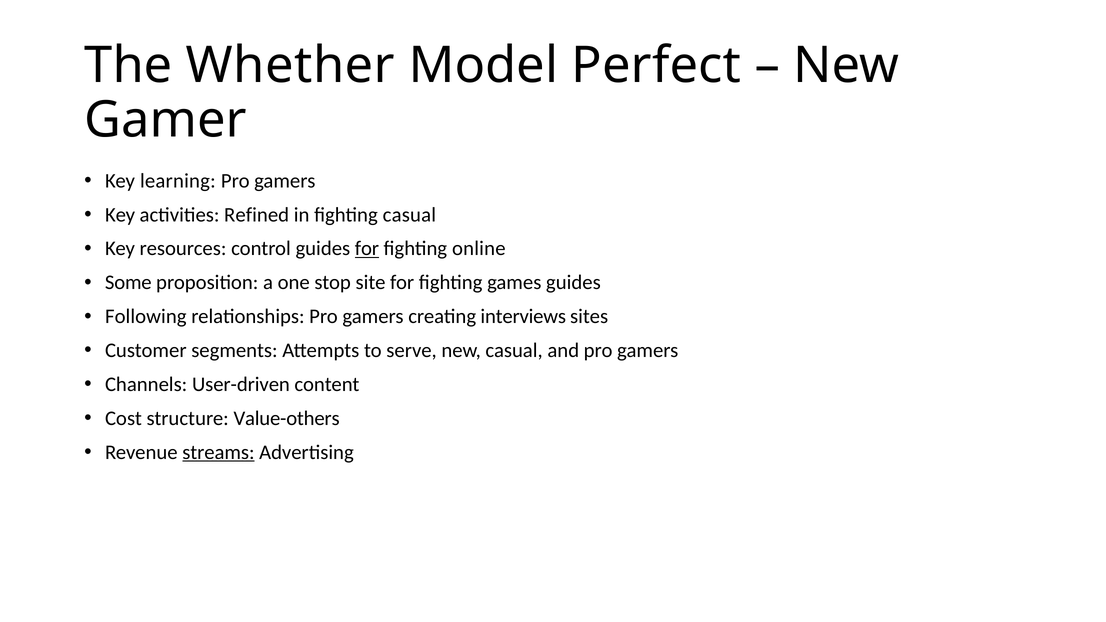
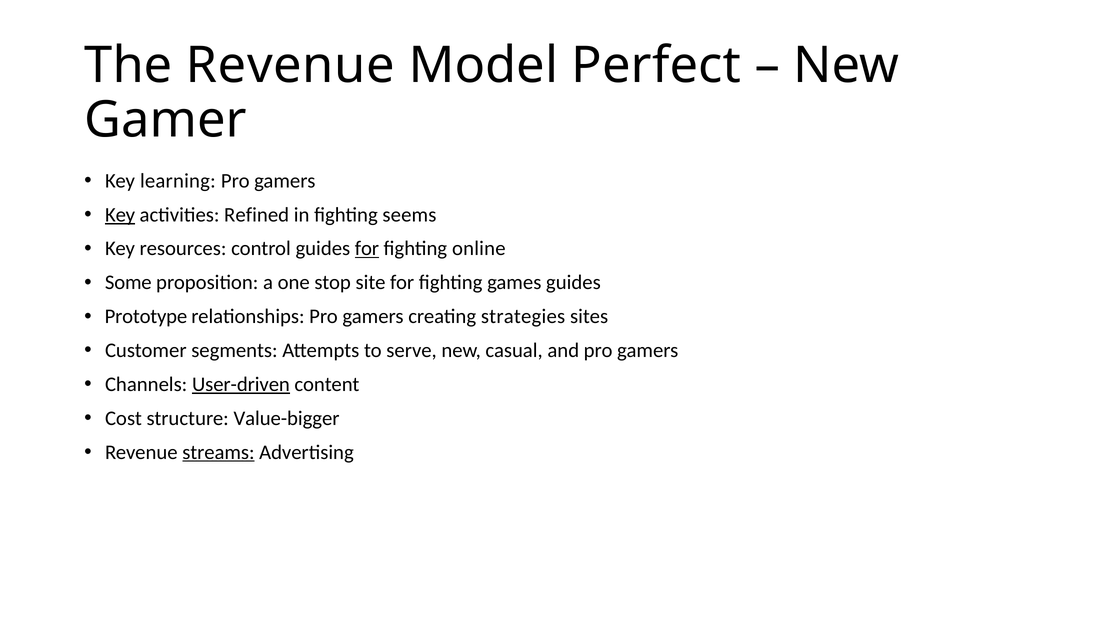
The Whether: Whether -> Revenue
Key at (120, 215) underline: none -> present
fighting casual: casual -> seems
Following: Following -> Prototype
interviews: interviews -> strategies
User-driven underline: none -> present
Value-others: Value-others -> Value-bigger
